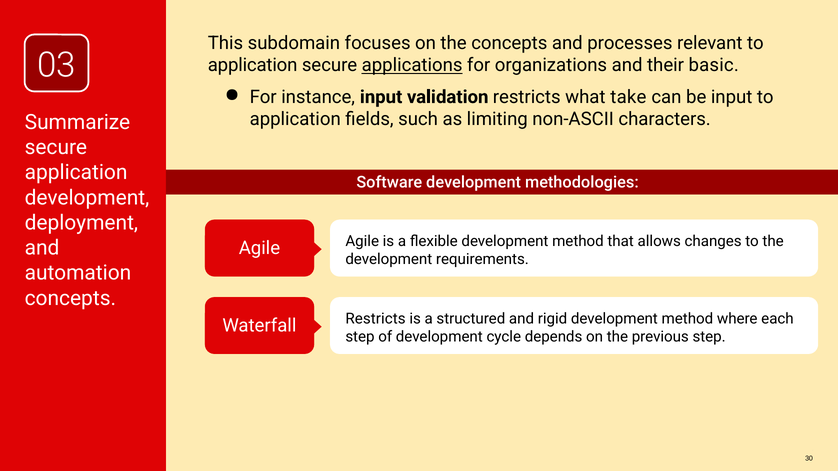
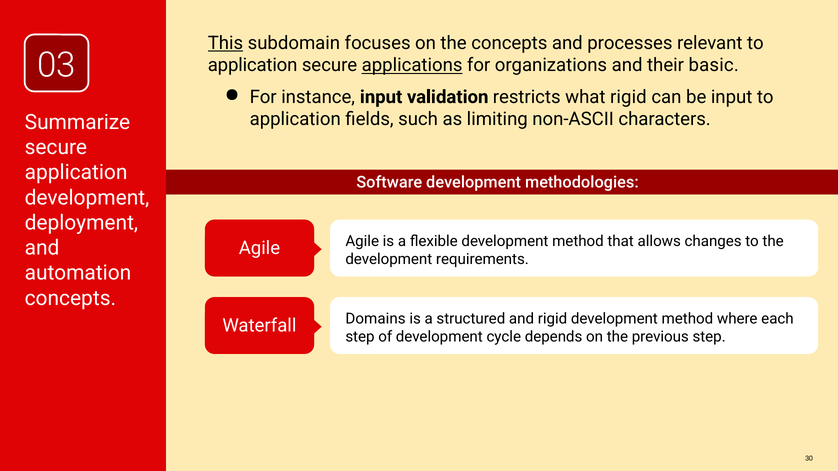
This underline: none -> present
what take: take -> rigid
Waterfall Restricts: Restricts -> Domains
